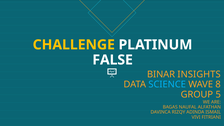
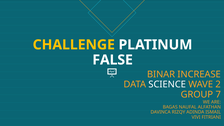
INSIGHTS: INSIGHTS -> INCREASE
SCIENCE colour: light blue -> white
8: 8 -> 2
5: 5 -> 7
